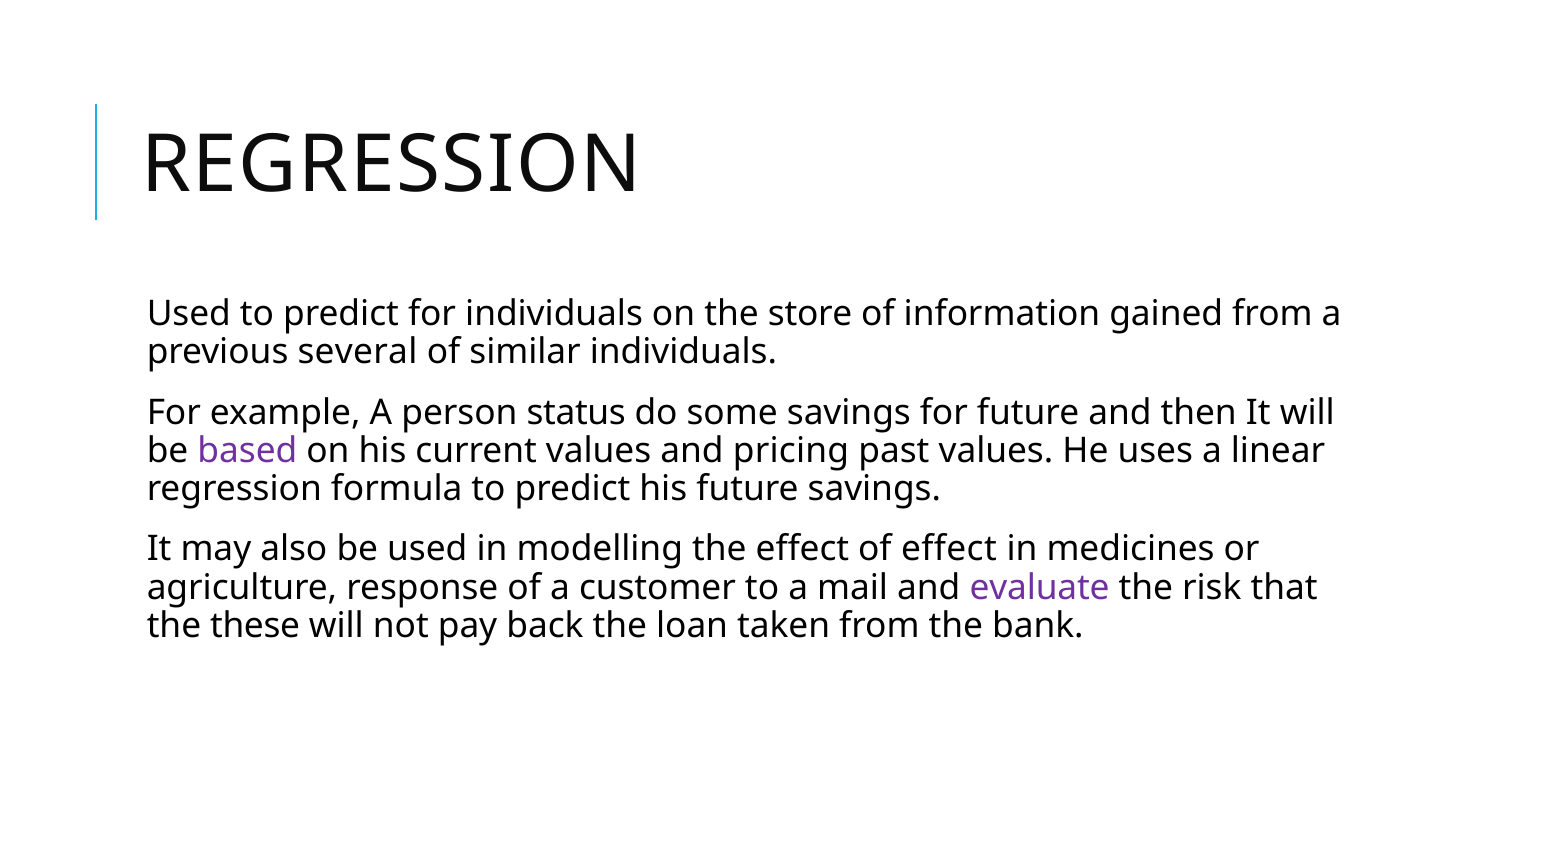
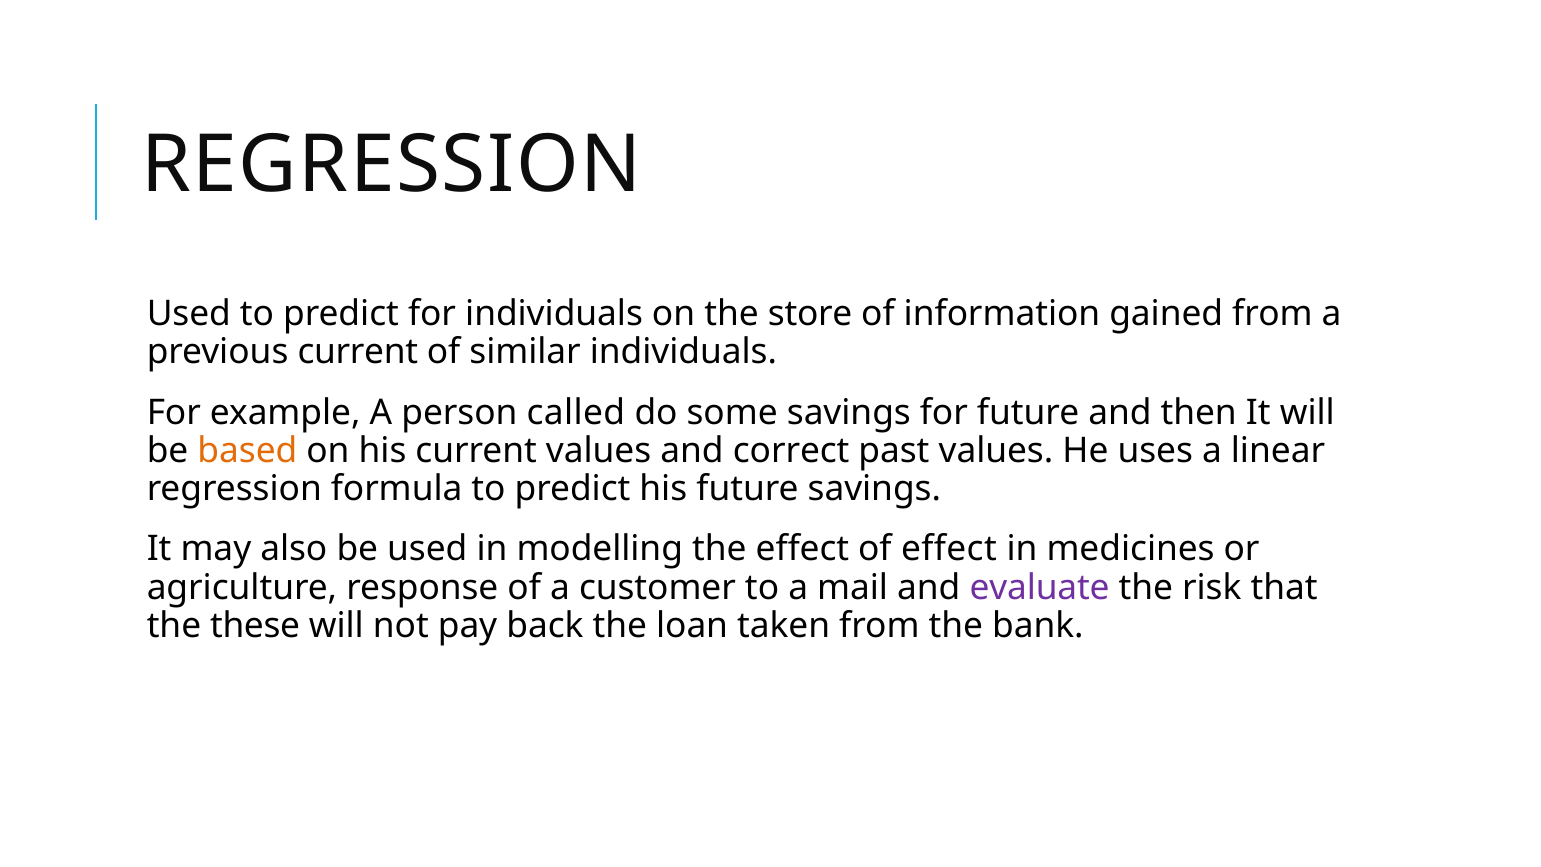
previous several: several -> current
status: status -> called
based colour: purple -> orange
pricing: pricing -> correct
